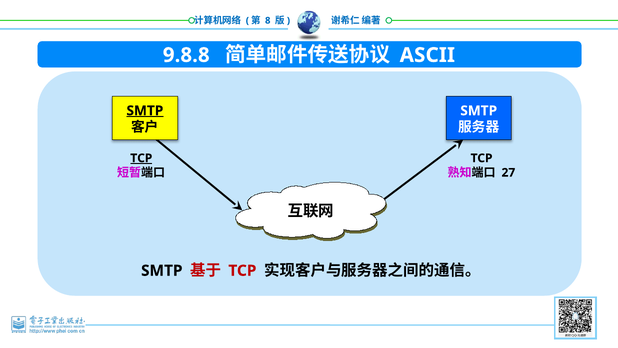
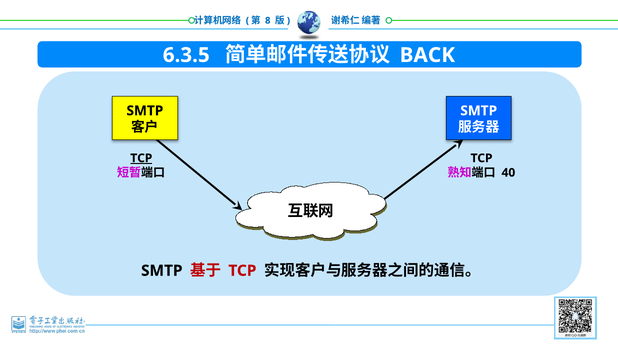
9.8.8: 9.8.8 -> 6.3.5
ASCII: ASCII -> BACK
SMTP at (145, 111) underline: present -> none
27: 27 -> 40
